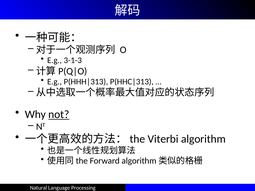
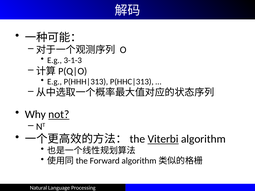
Viterbi underline: none -> present
